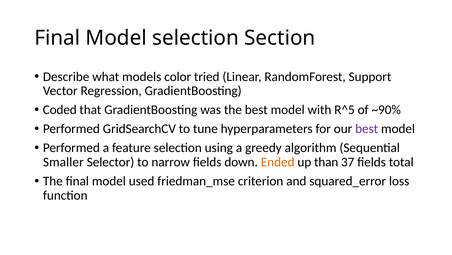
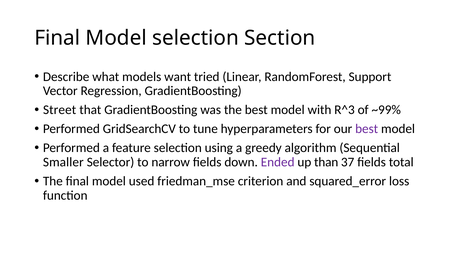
color: color -> want
Coded: Coded -> Street
R^5: R^5 -> R^3
~90%: ~90% -> ~99%
Ended colour: orange -> purple
